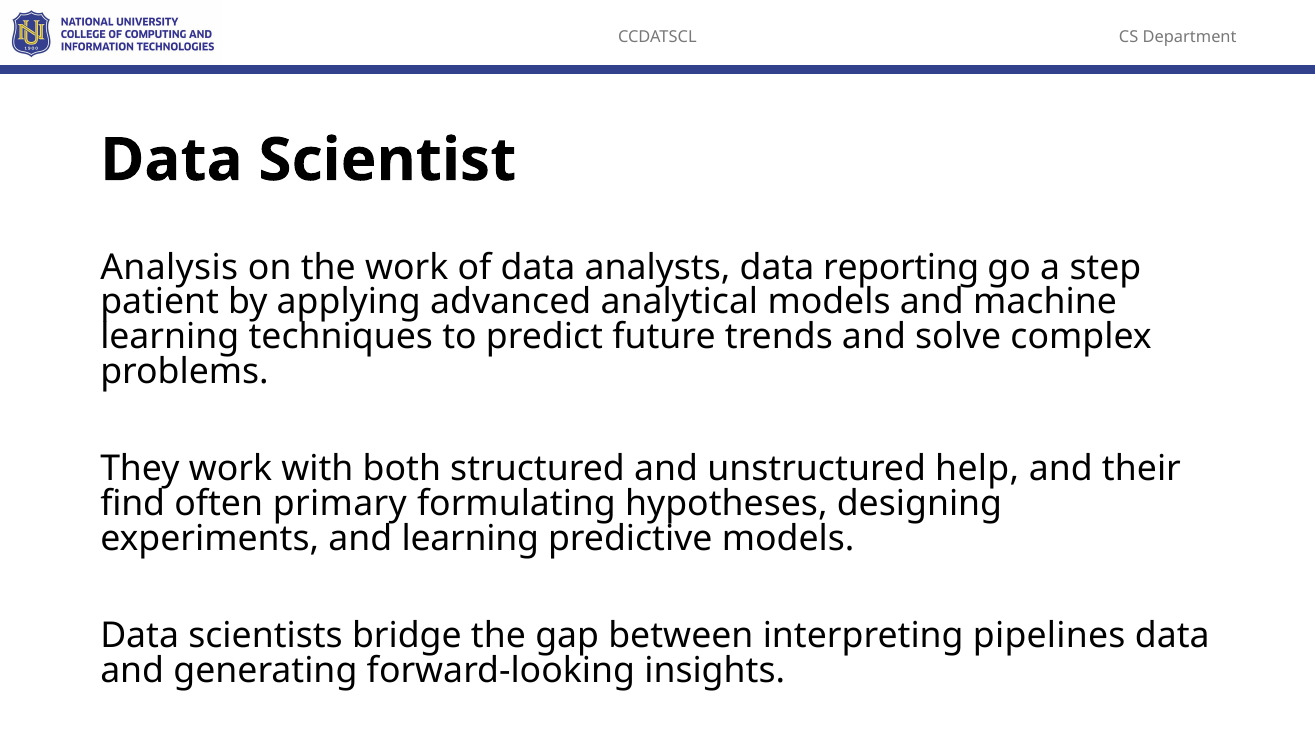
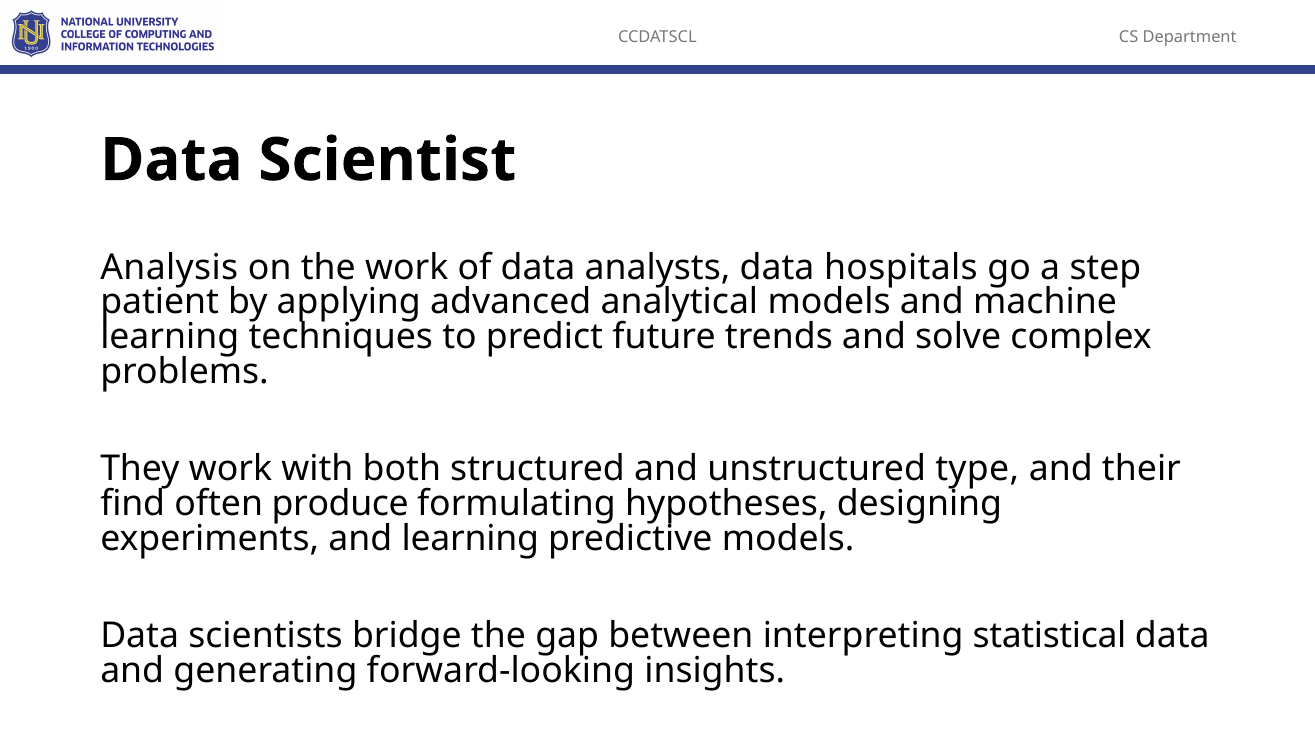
reporting: reporting -> hospitals
help: help -> type
primary: primary -> produce
pipelines: pipelines -> statistical
